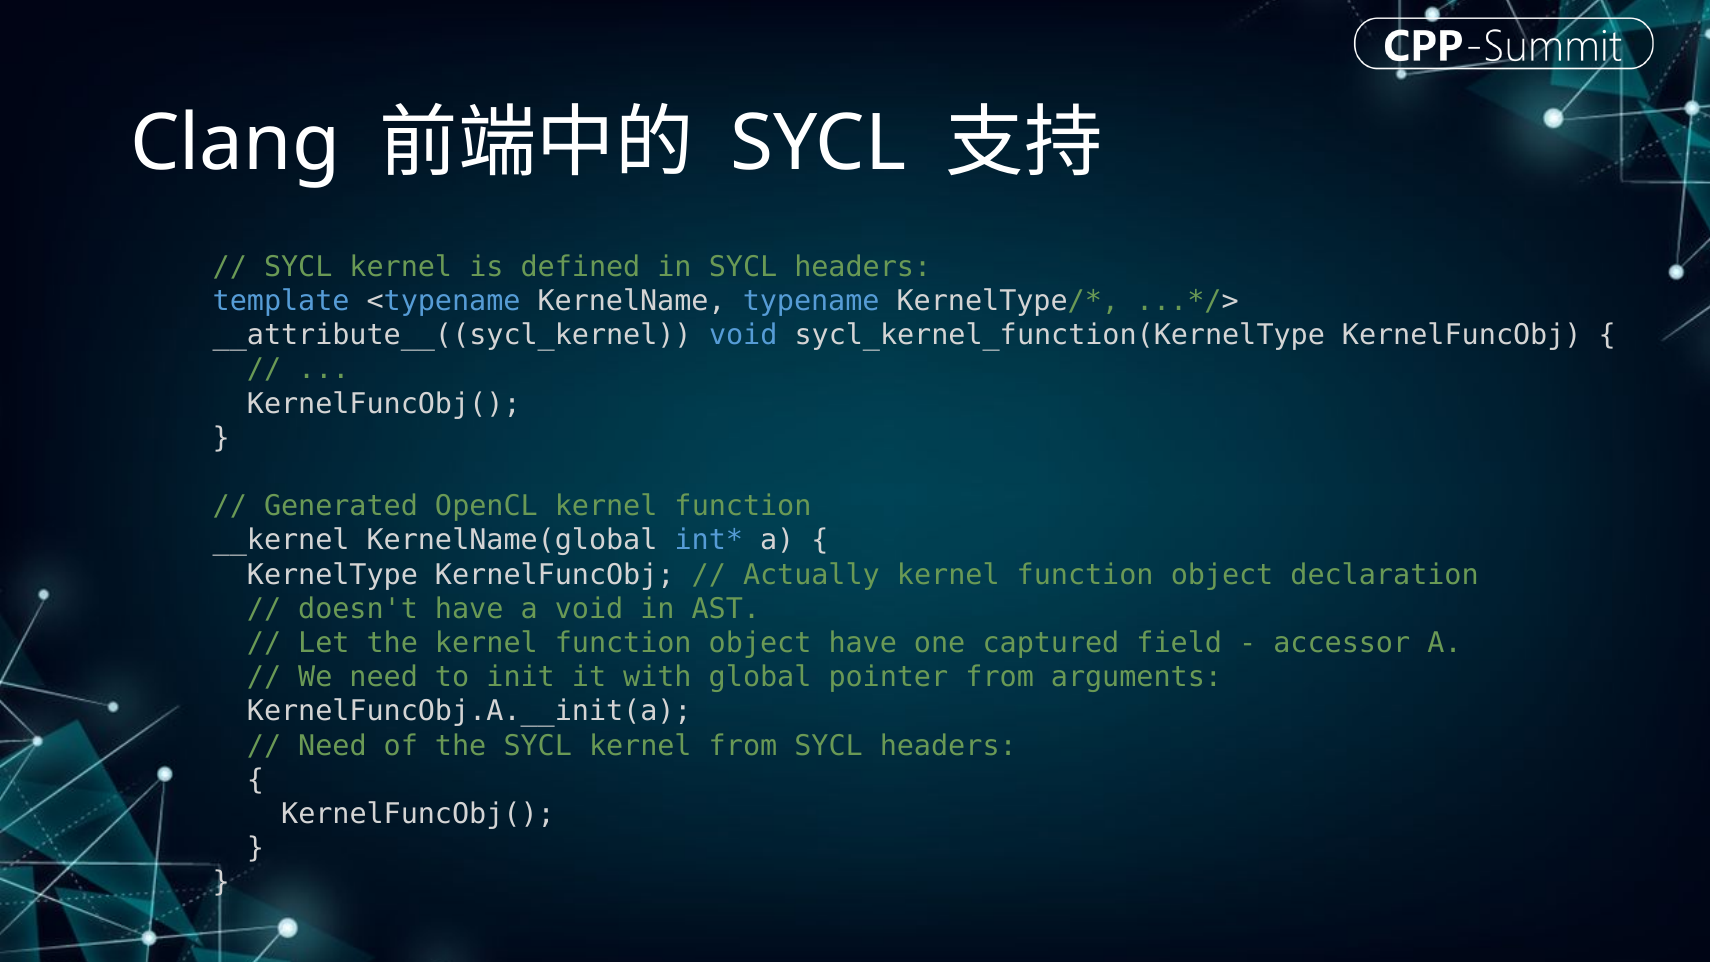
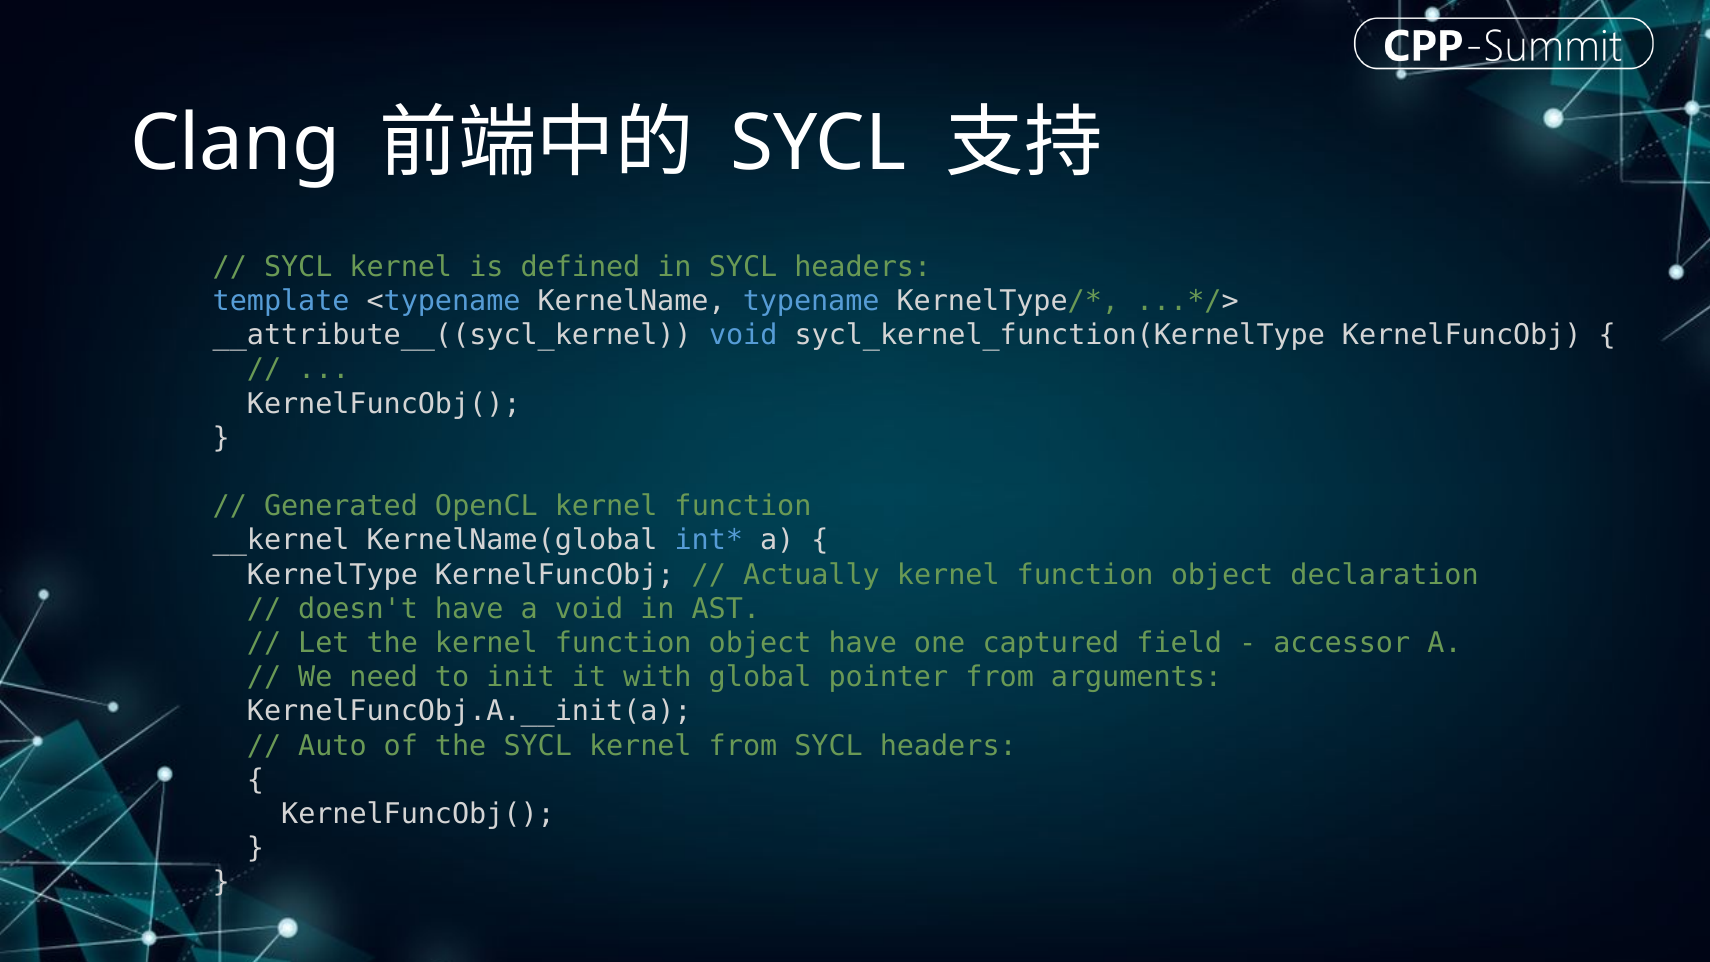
Need at (332, 746): Need -> Auto
